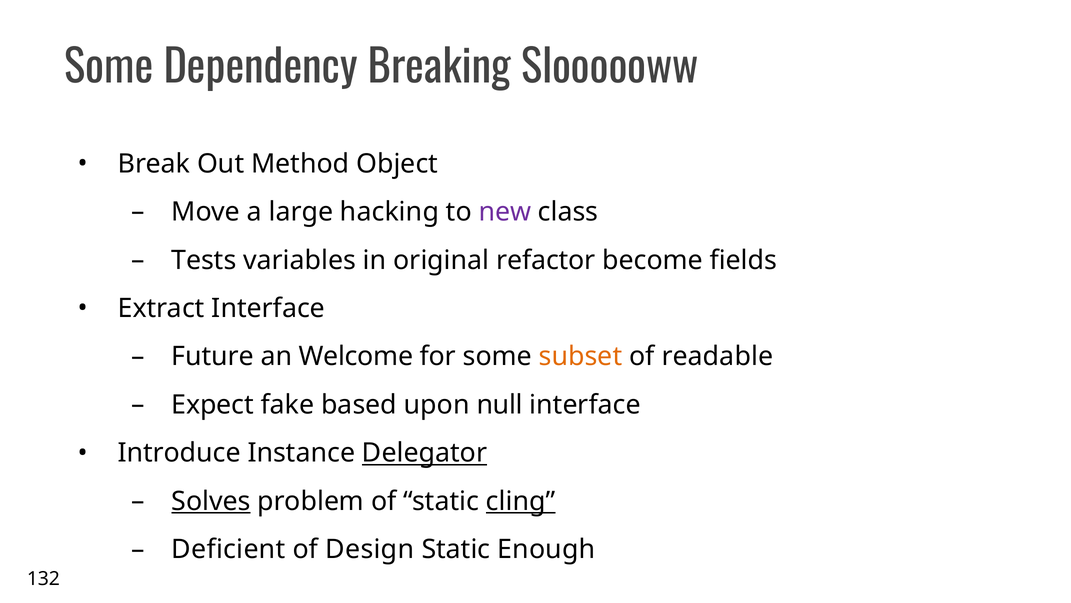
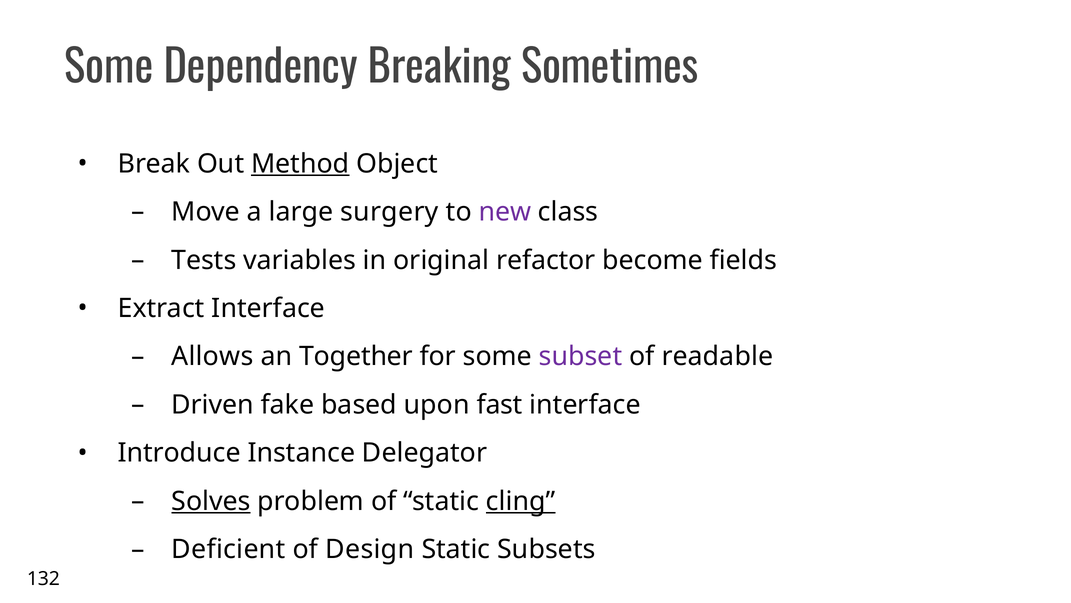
Sloooooww: Sloooooww -> Sometimes
Method underline: none -> present
hacking: hacking -> surgery
Future: Future -> Allows
Welcome: Welcome -> Together
subset colour: orange -> purple
Expect: Expect -> Driven
null: null -> fast
Delegator underline: present -> none
Enough: Enough -> Subsets
